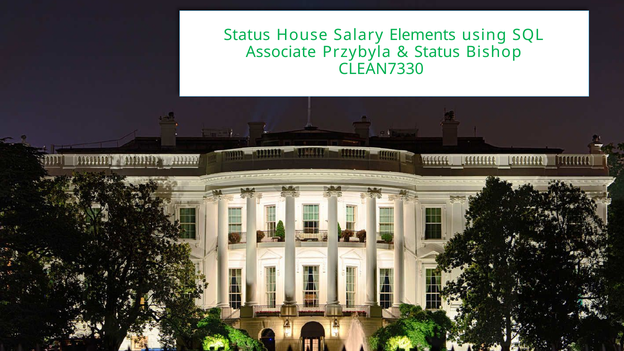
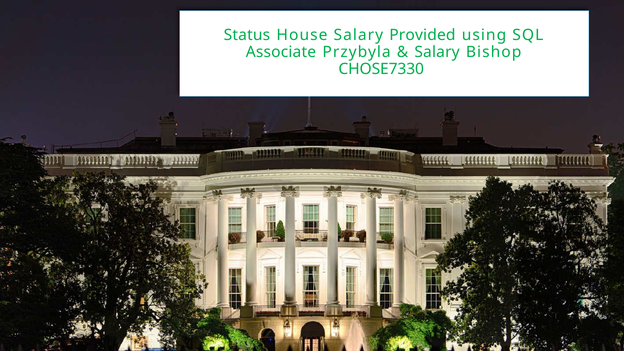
Elements: Elements -> Provided
Status at (437, 52): Status -> Salary
CLEAN7330: CLEAN7330 -> CHOSE7330
